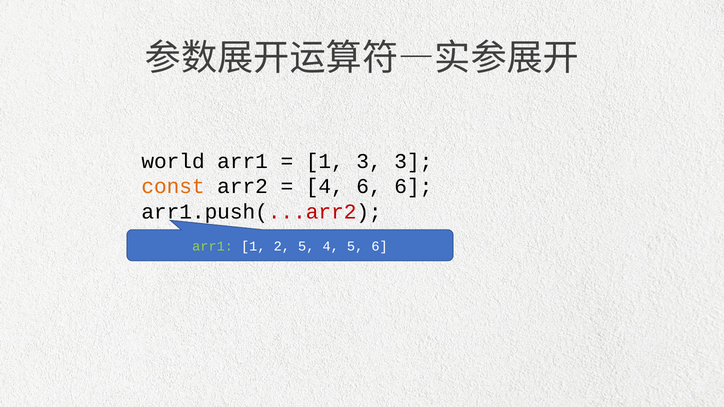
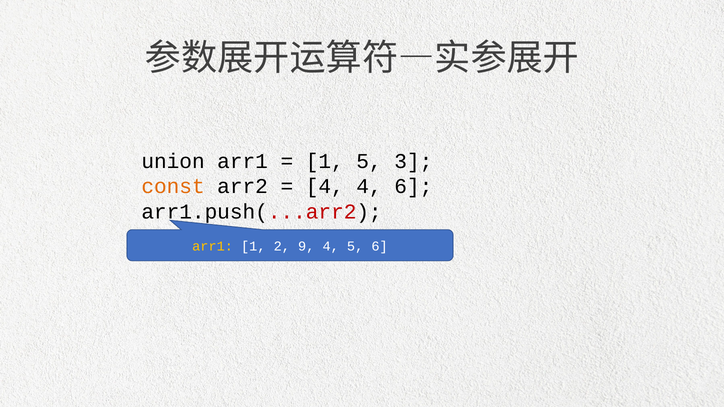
world: world -> union
1 3: 3 -> 5
4 6: 6 -> 4
arr1 at (213, 246) colour: light green -> yellow
2 5: 5 -> 9
